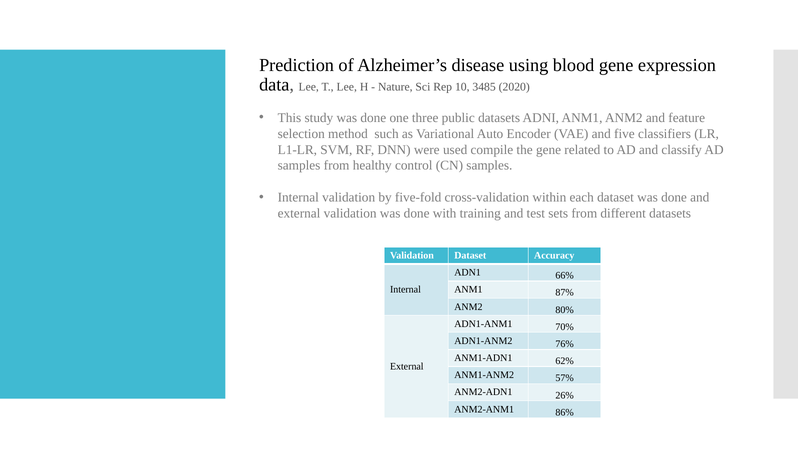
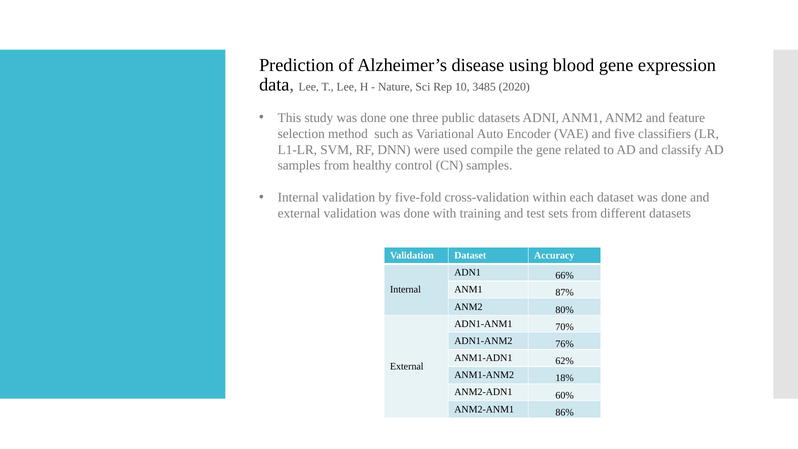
57%: 57% -> 18%
26%: 26% -> 60%
